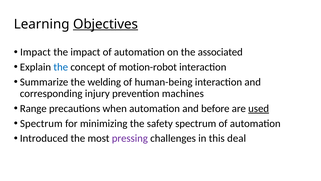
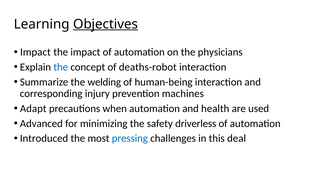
associated: associated -> physicians
motion-robot: motion-robot -> deaths-robot
Range: Range -> Adapt
before: before -> health
used underline: present -> none
Spectrum at (41, 123): Spectrum -> Advanced
safety spectrum: spectrum -> driverless
pressing colour: purple -> blue
